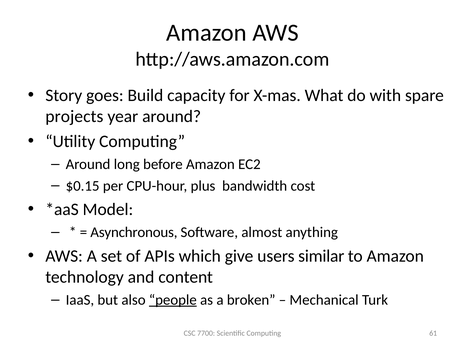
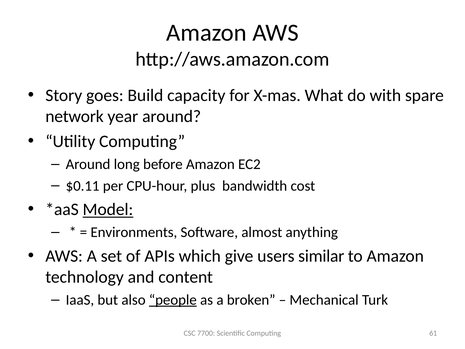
projects: projects -> network
$0.15: $0.15 -> $0.11
Model underline: none -> present
Asynchronous: Asynchronous -> Environments
